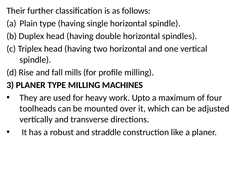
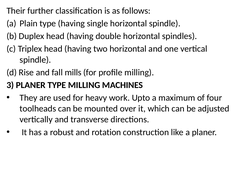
straddle: straddle -> rotation
